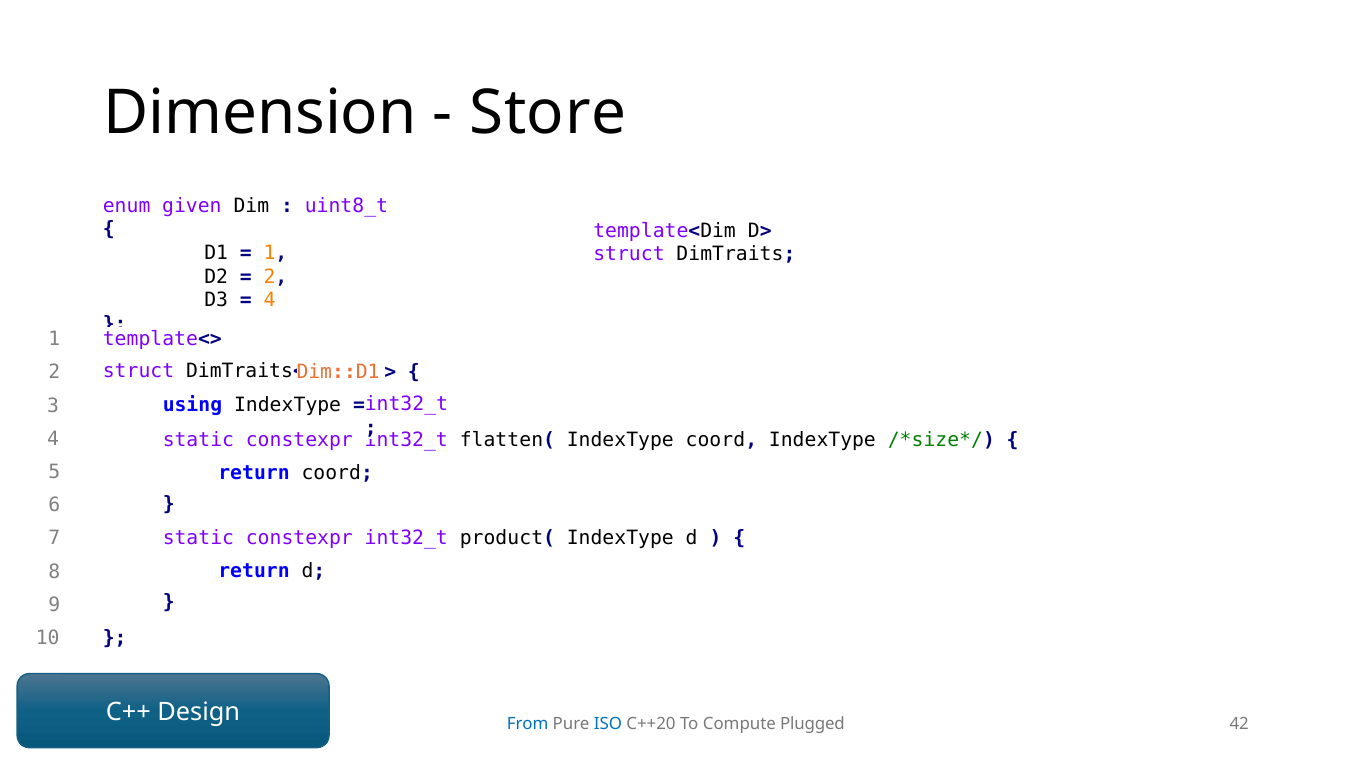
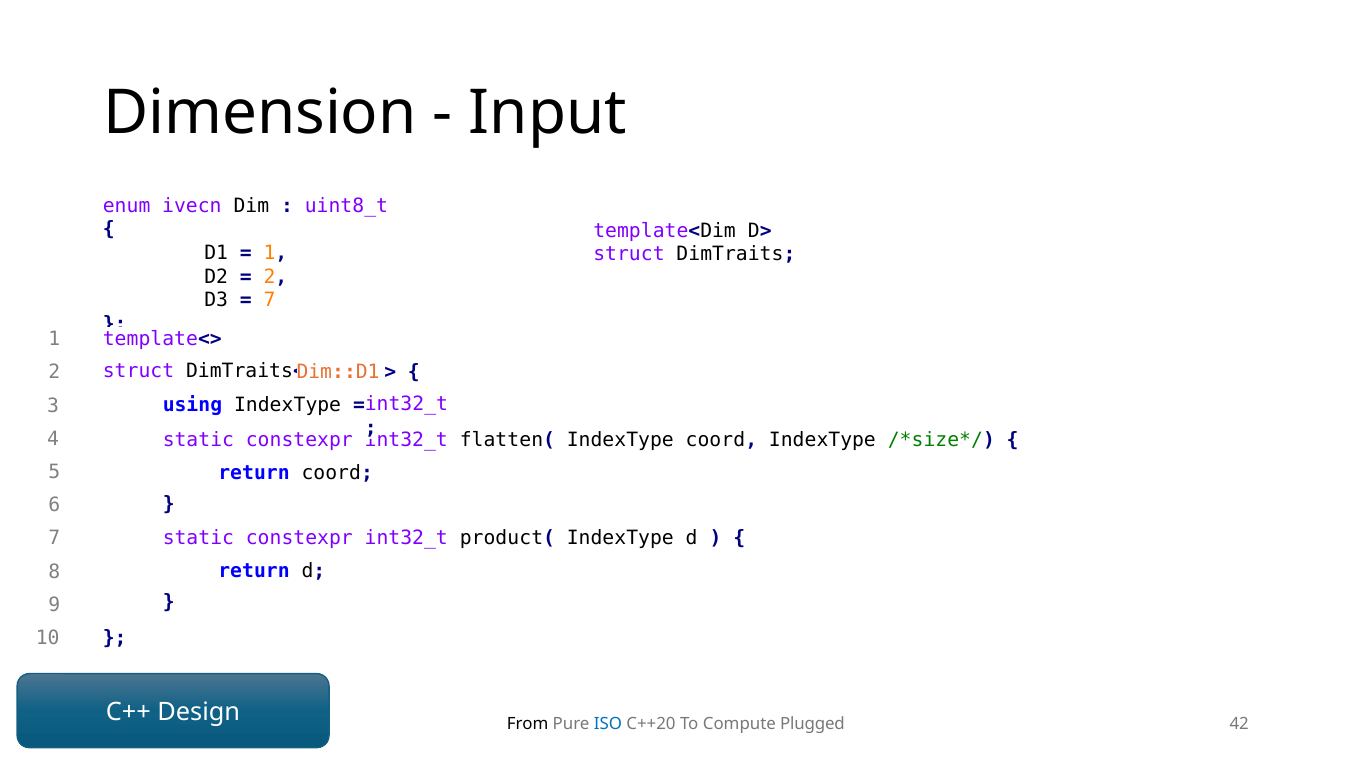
Store: Store -> Input
given: given -> ivecn
4 at (270, 301): 4 -> 7
From colour: blue -> black
